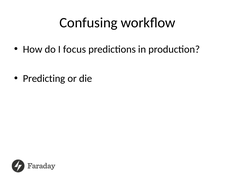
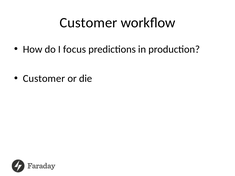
Confusing at (88, 23): Confusing -> Customer
Predicting at (44, 79): Predicting -> Customer
